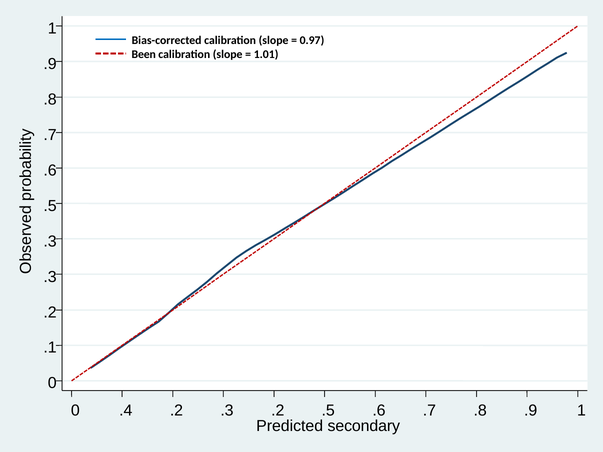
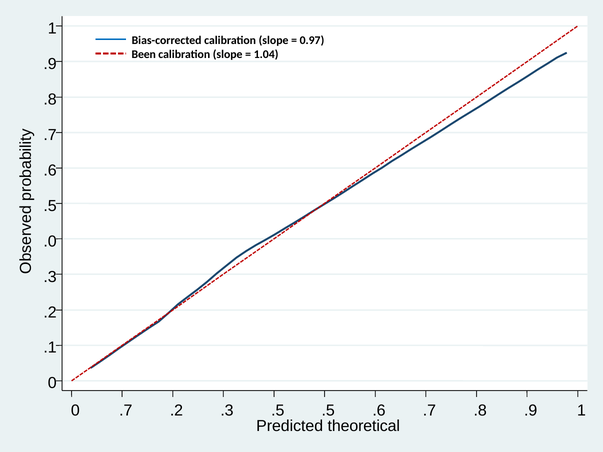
1.01: 1.01 -> 1.04
.3 at (50, 242): .3 -> .0
0 .4: .4 -> .7
.3 .2: .2 -> .5
secondary: secondary -> theoretical
